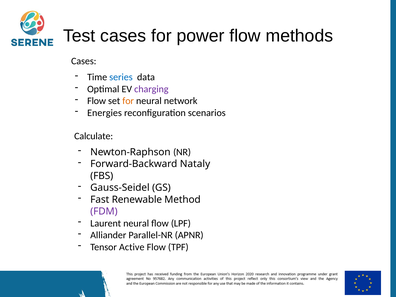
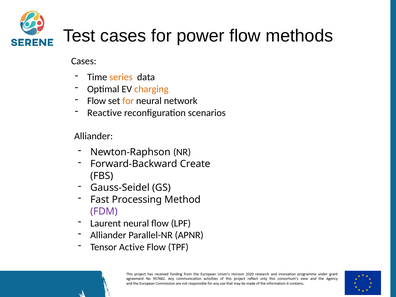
series colour: blue -> orange
charging colour: purple -> orange
Energies: Energies -> Reactive
Calculate at (94, 136): Calculate -> Alliander
Nataly: Nataly -> Create
Renewable: Renewable -> Processing
